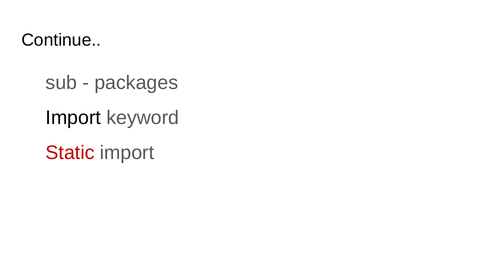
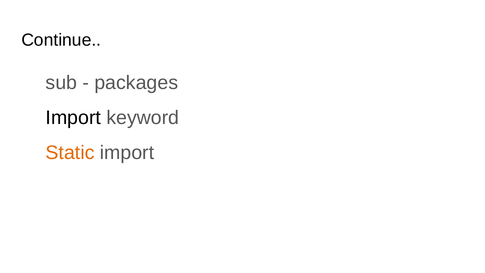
Static colour: red -> orange
